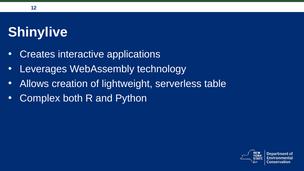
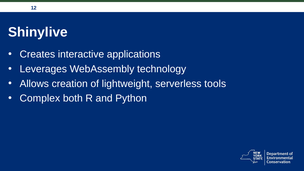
table: table -> tools
